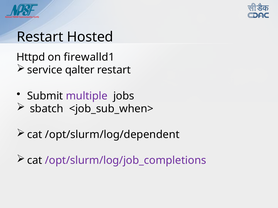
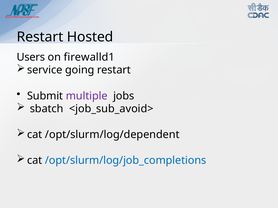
Httpd: Httpd -> Users
qalter: qalter -> going
<job_sub_when>: <job_sub_when> -> <job_sub_avoid>
/opt/slurm/log/job_completions colour: purple -> blue
